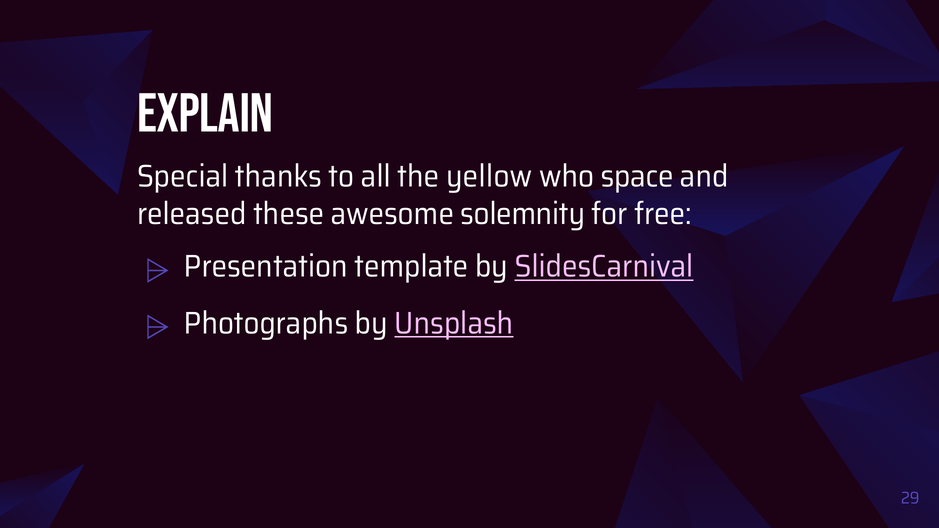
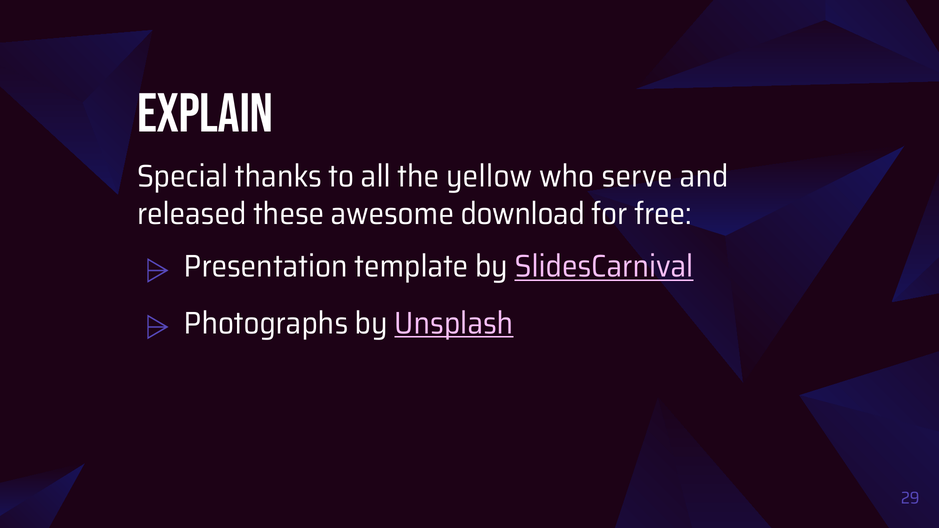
space: space -> serve
solemnity: solemnity -> download
